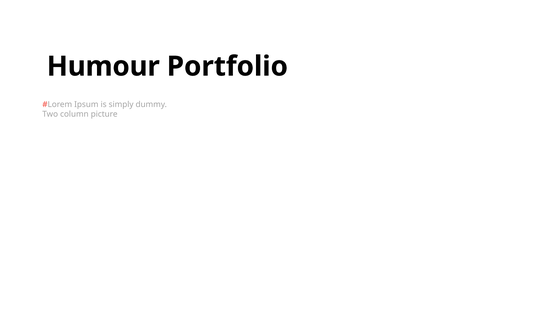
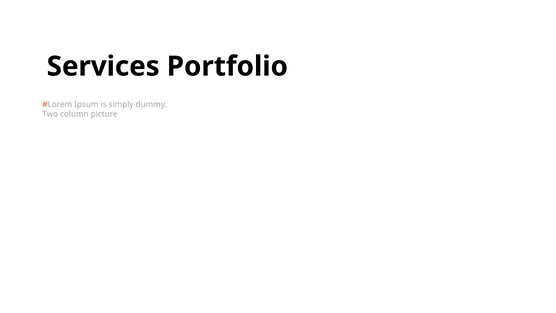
Humour: Humour -> Services
